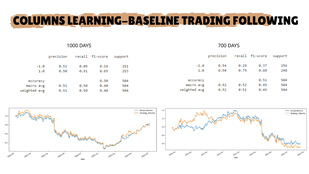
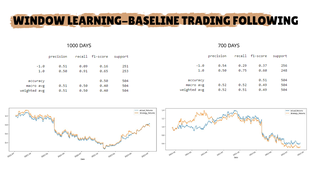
COLUMNS: COLUMNS -> WINDOW
